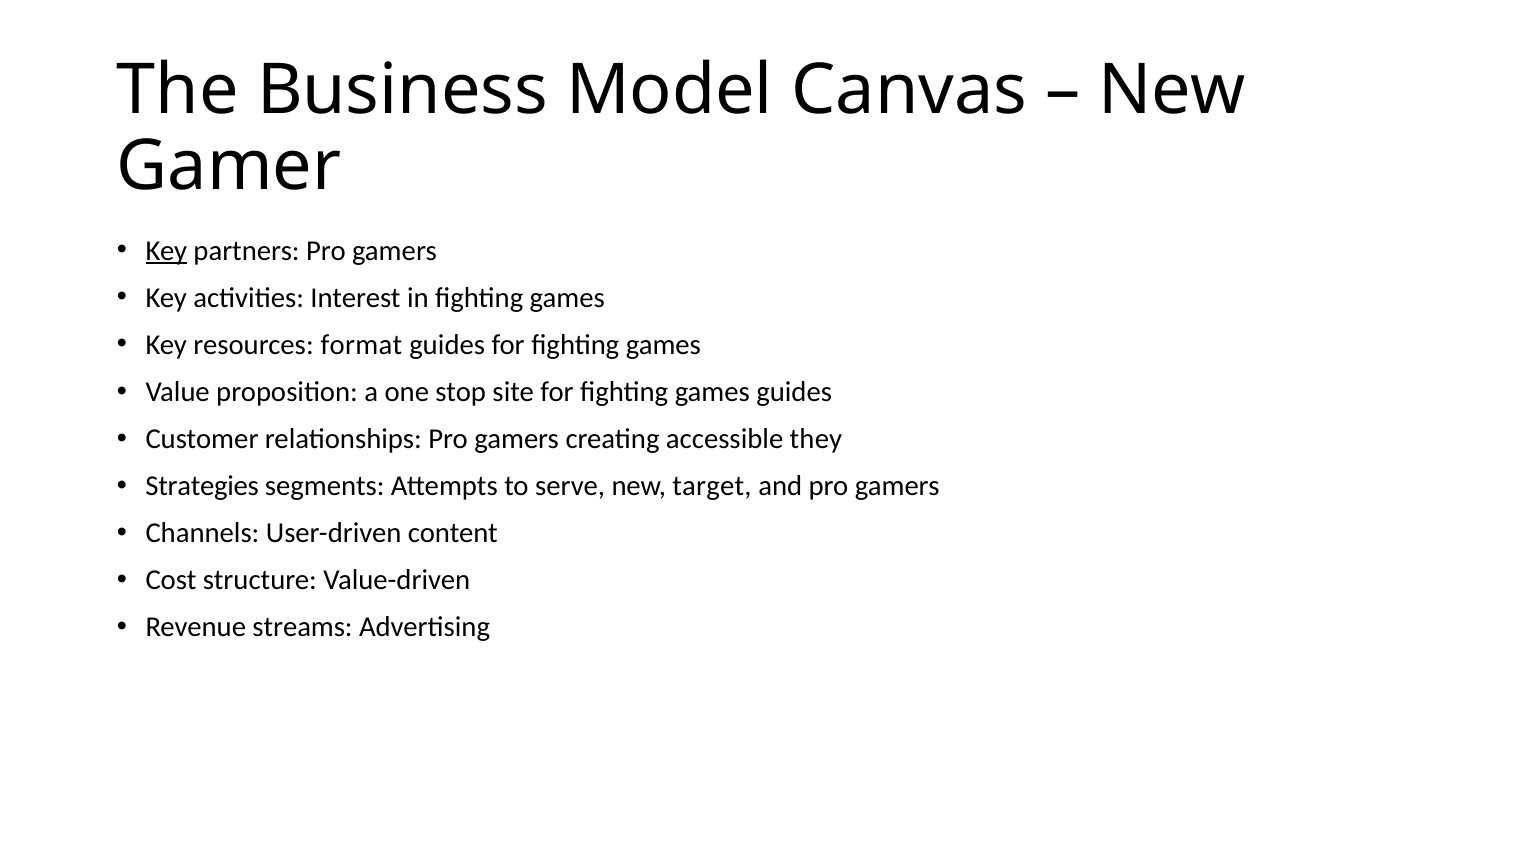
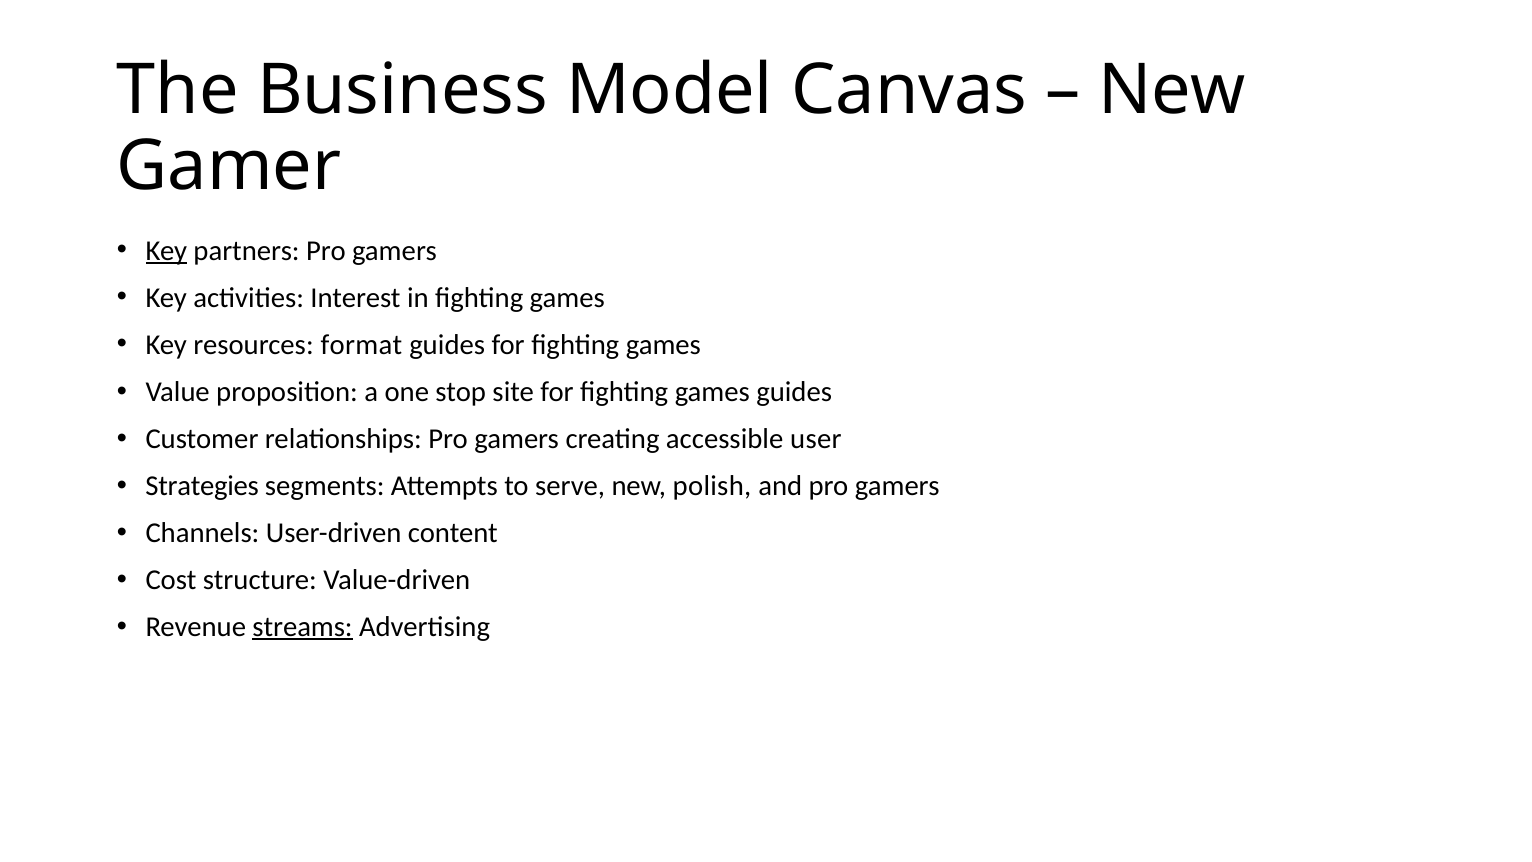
they: they -> user
target: target -> polish
streams underline: none -> present
